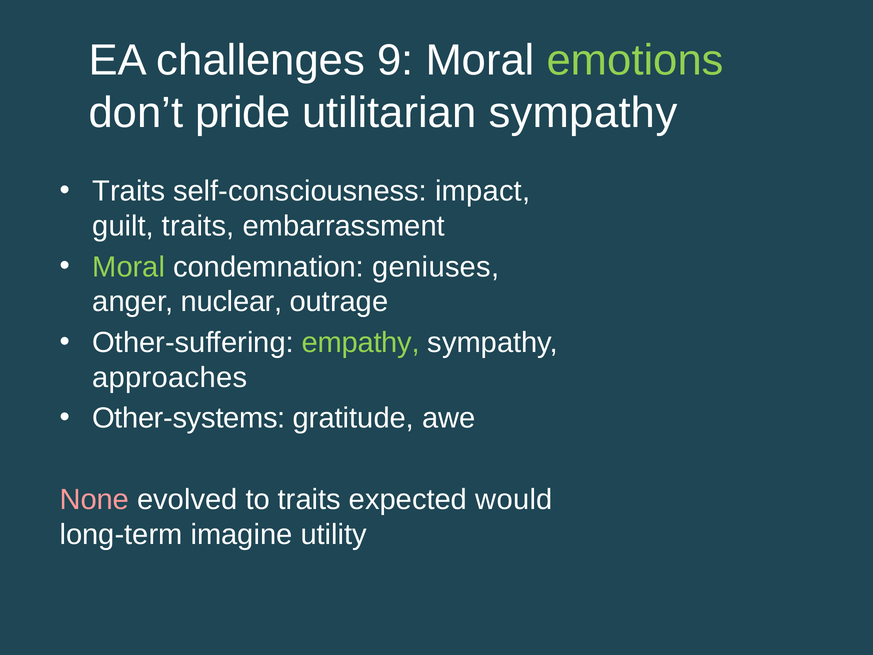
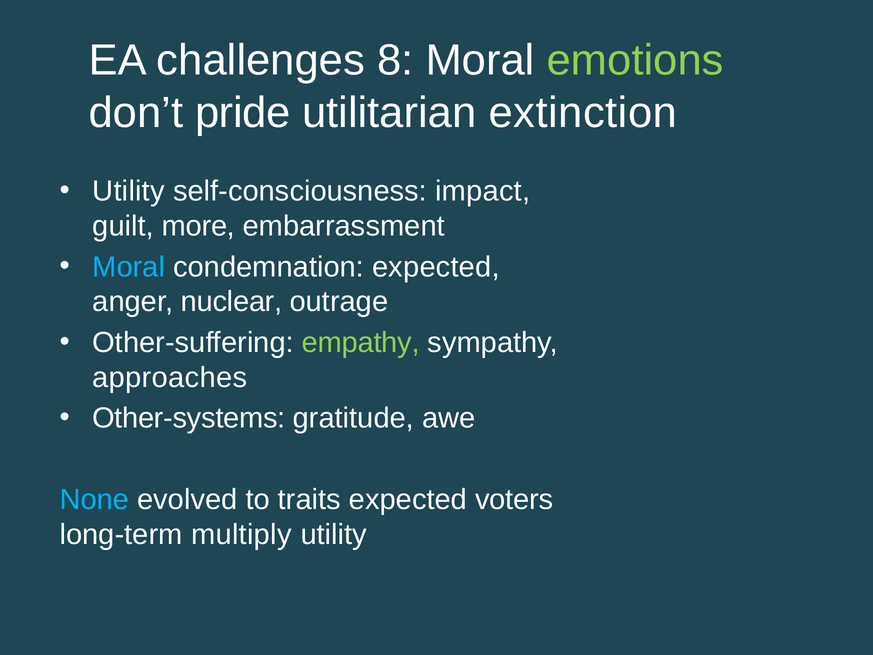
9: 9 -> 8
utilitarian sympathy: sympathy -> extinction
Traits at (129, 191): Traits -> Utility
guilt traits: traits -> more
Moral at (129, 267) colour: light green -> light blue
condemnation geniuses: geniuses -> expected
None colour: pink -> light blue
would: would -> voters
imagine: imagine -> multiply
